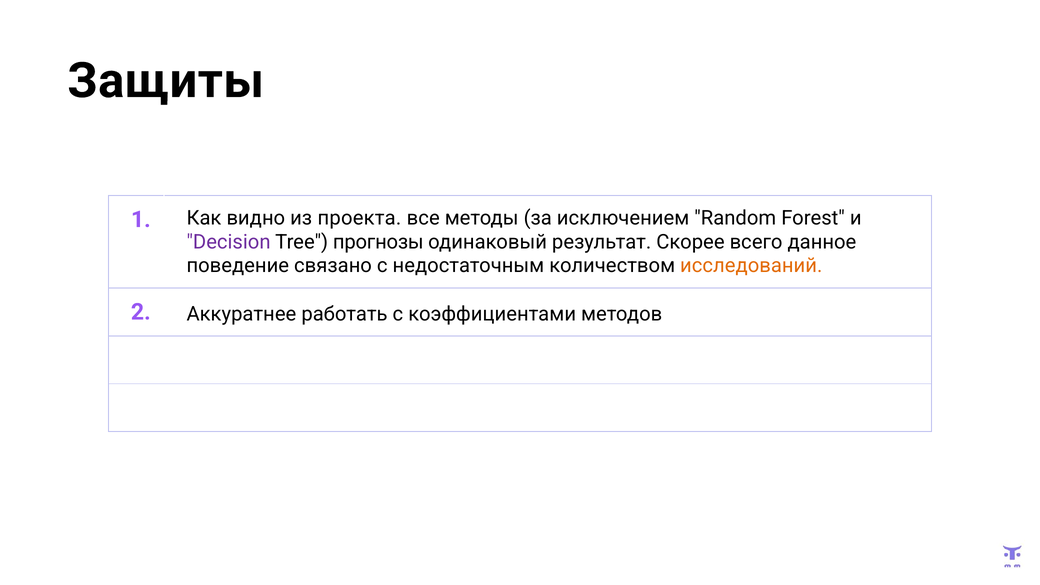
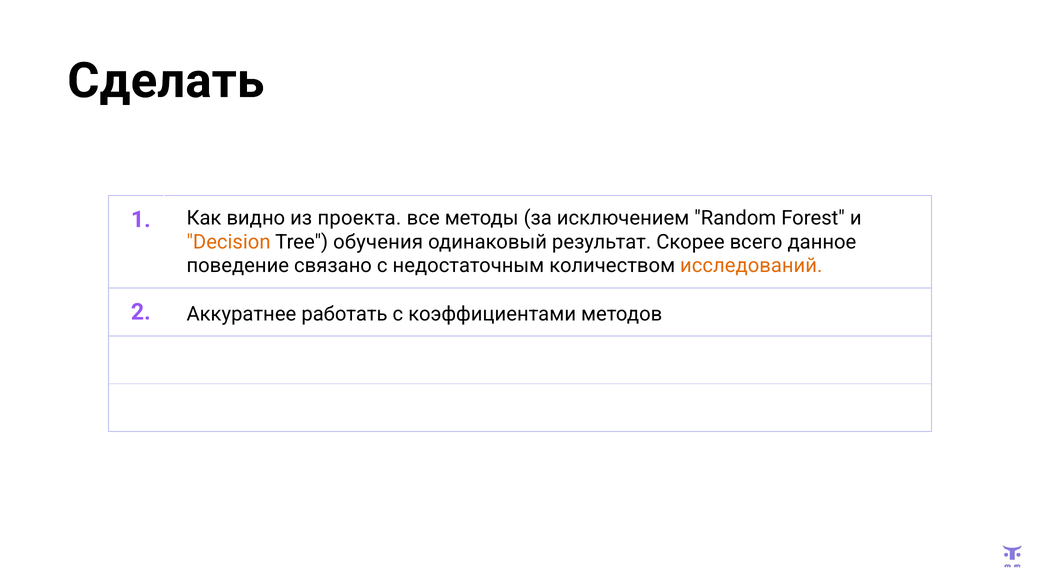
Защиты: Защиты -> Сделать
Decision colour: purple -> orange
прогнозы: прогнозы -> обучения
